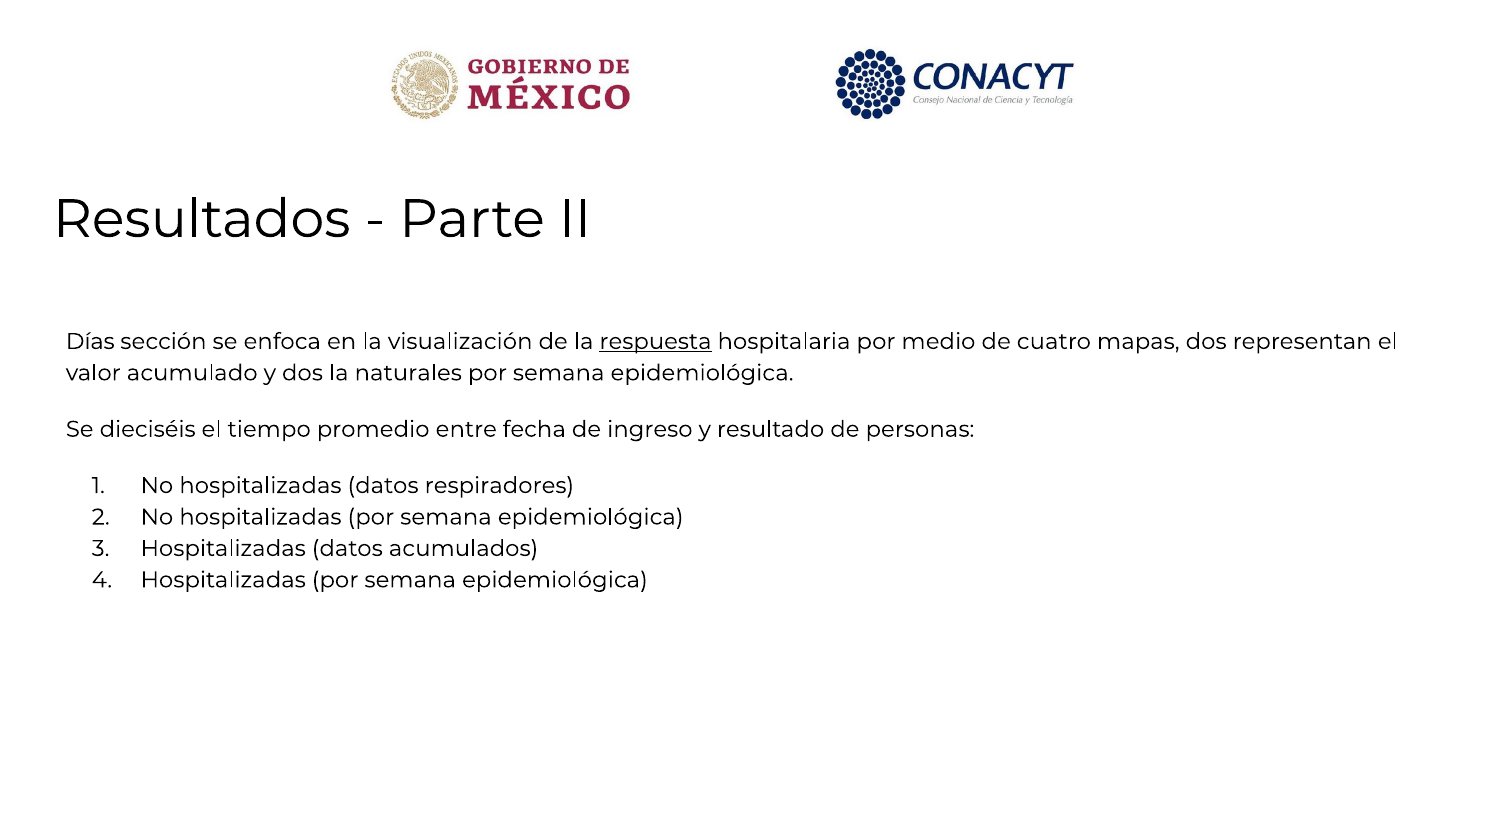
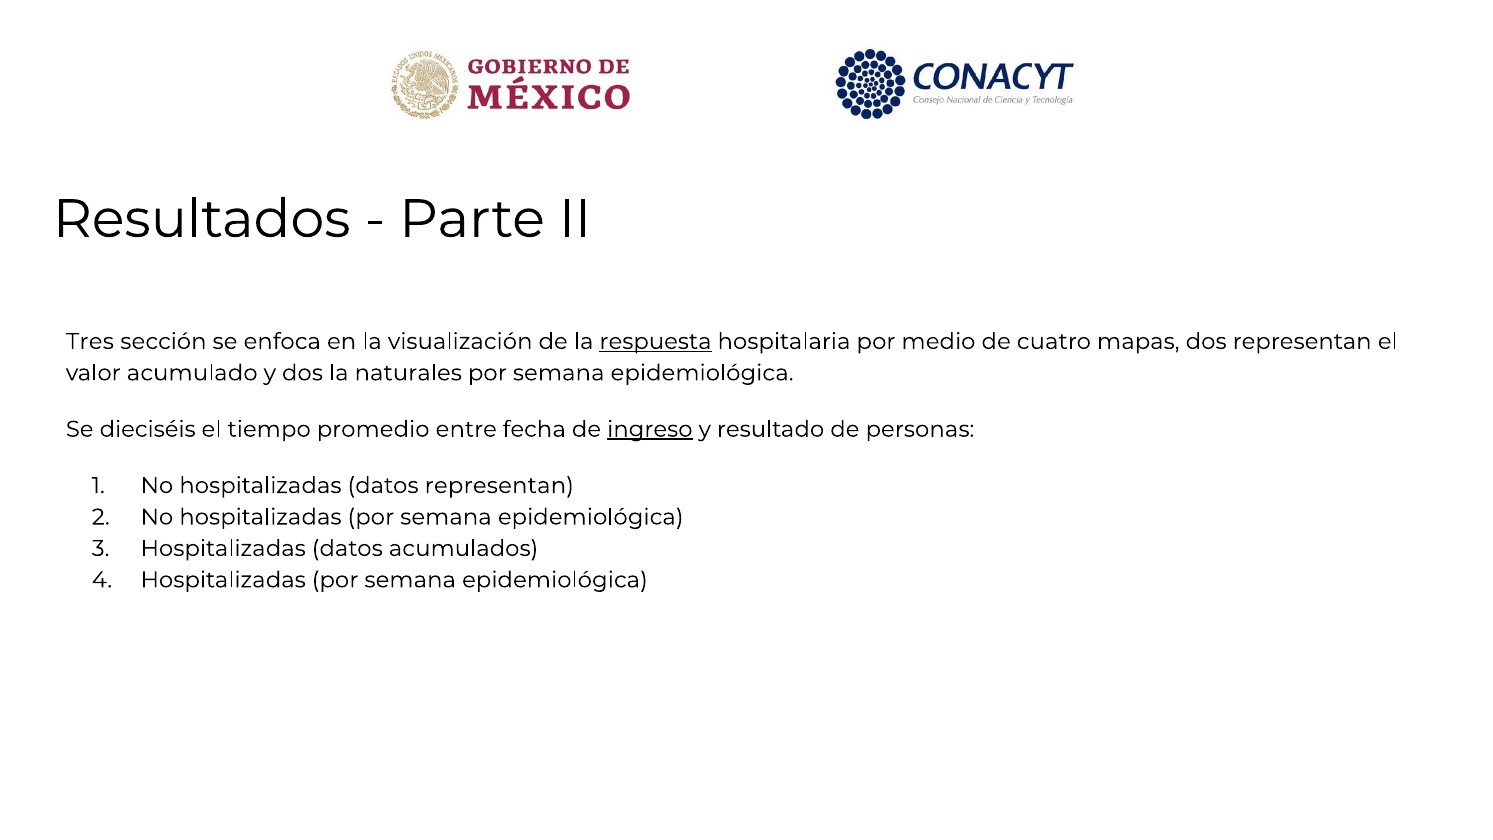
Días: Días -> Tres
ingreso underline: none -> present
datos respiradores: respiradores -> representan
